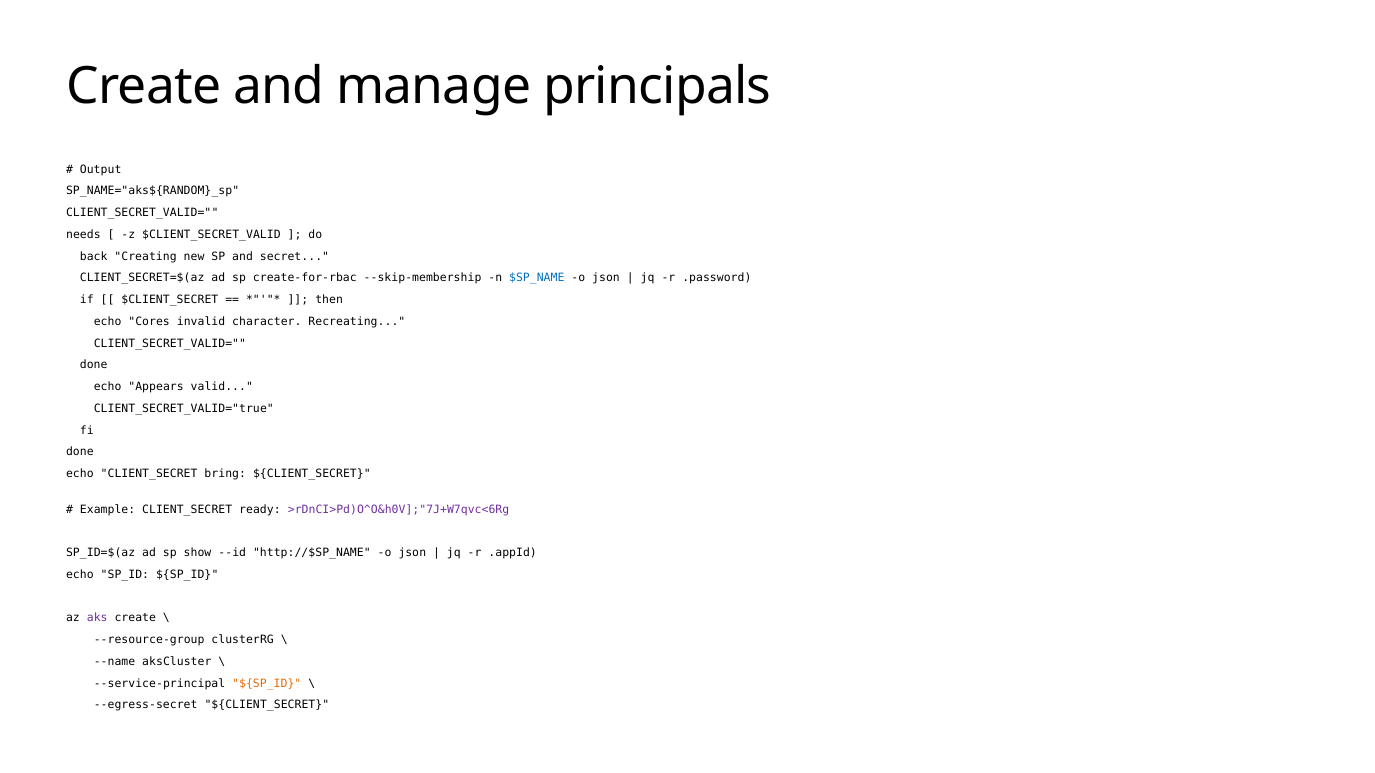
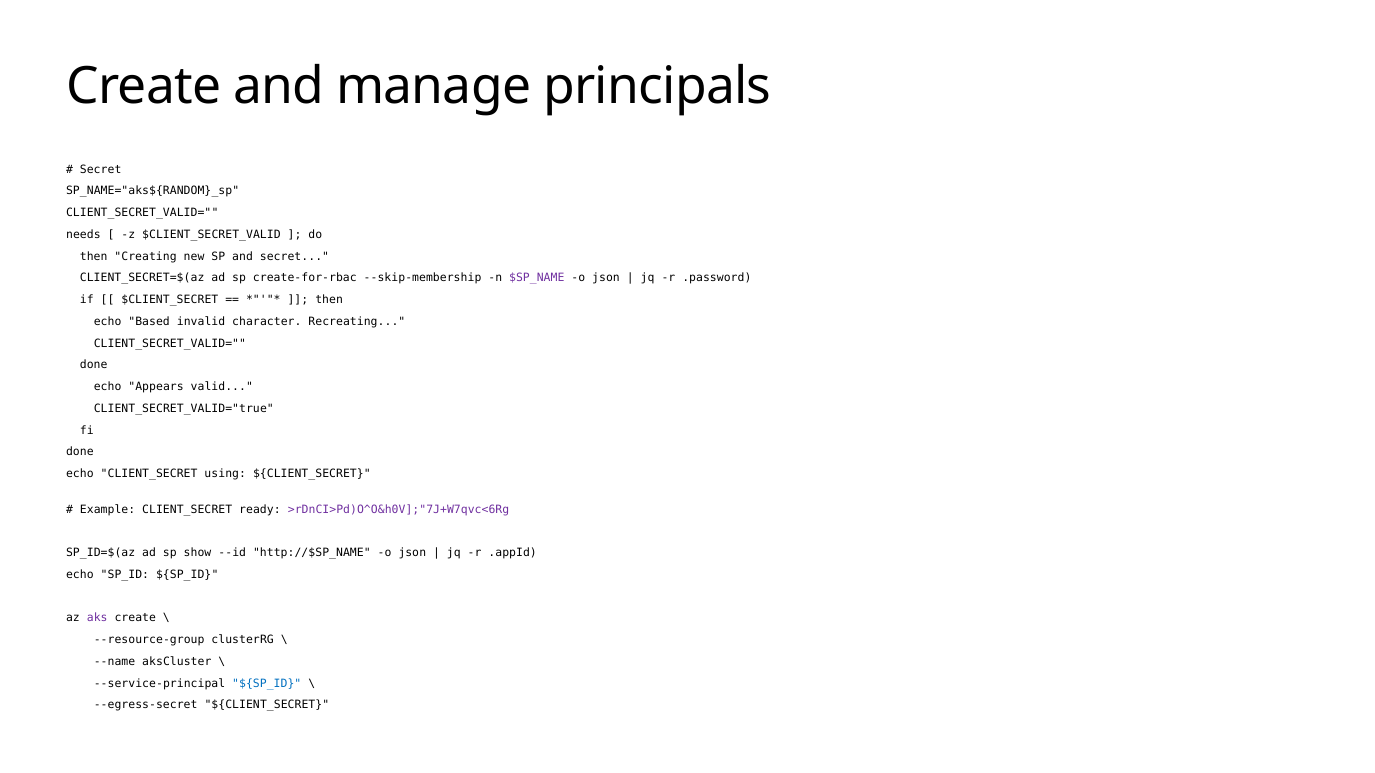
Output at (101, 169): Output -> Secret
back at (94, 256): back -> then
$SP_NAME colour: blue -> purple
Cores: Cores -> Based
bring: bring -> using
${SP_ID at (267, 684) colour: orange -> blue
